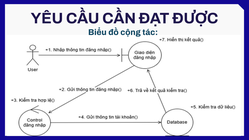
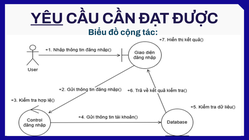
YÊU underline: none -> present
